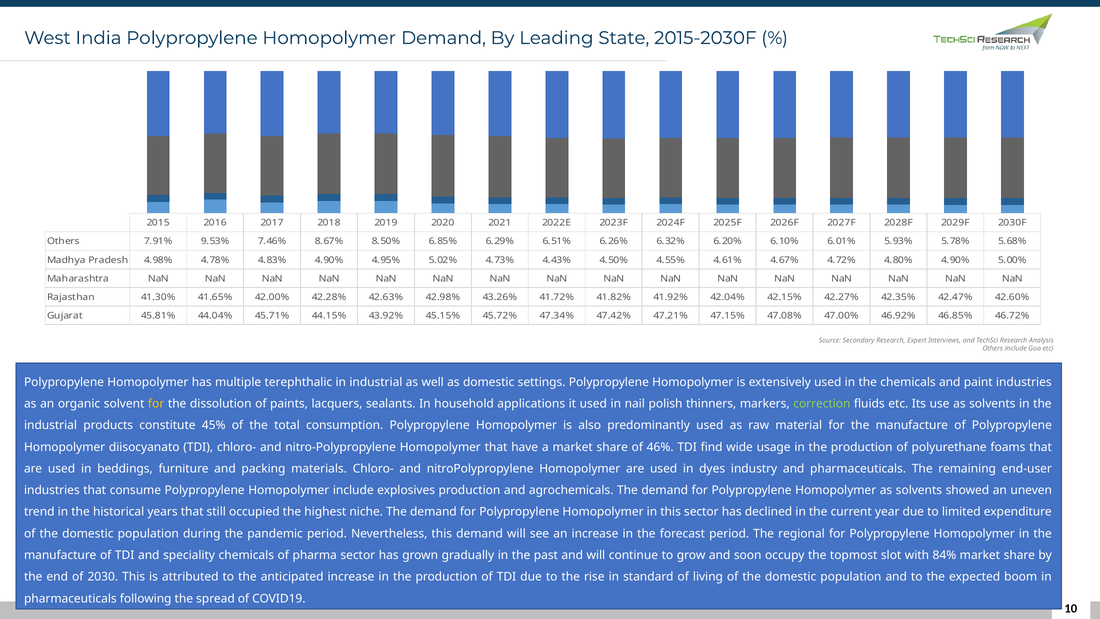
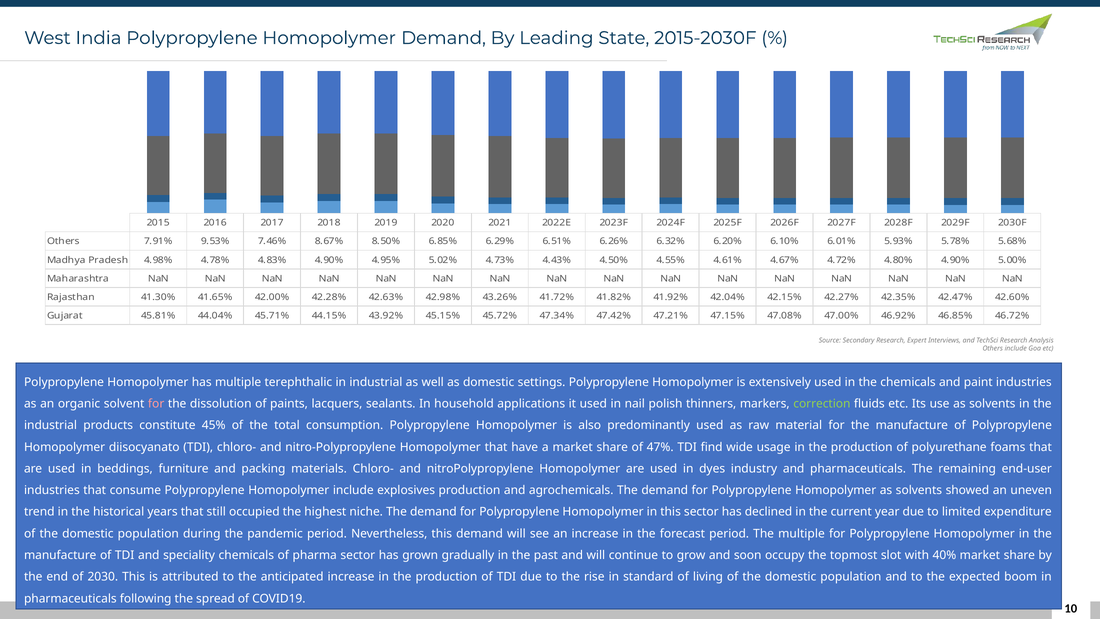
for at (156, 404) colour: yellow -> pink
46%: 46% -> 47%
The regional: regional -> multiple
84%: 84% -> 40%
